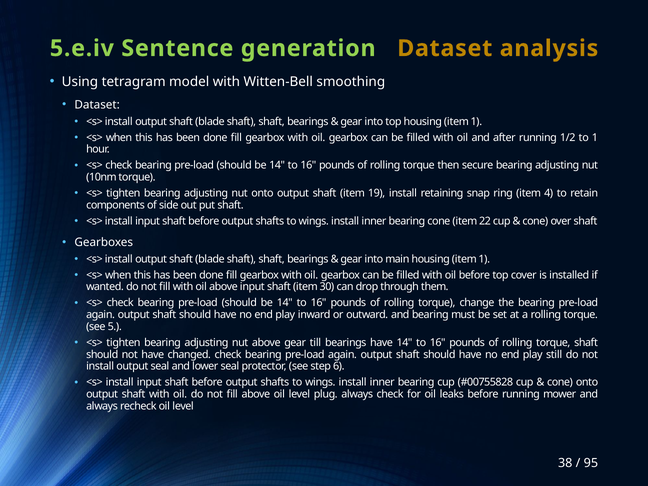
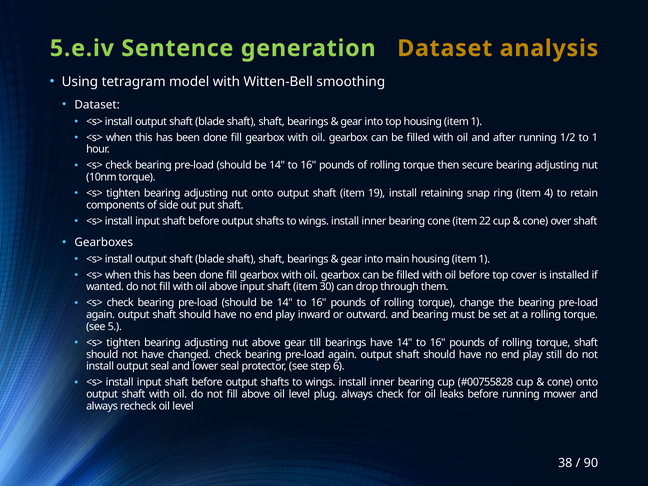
95: 95 -> 90
